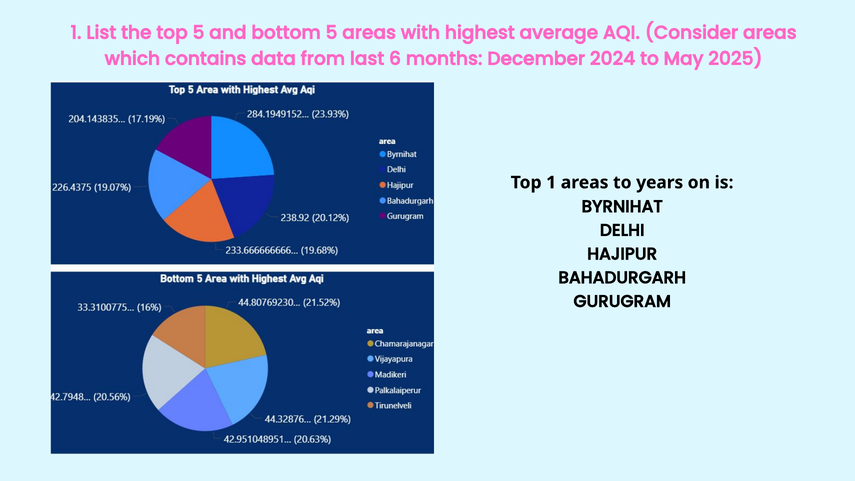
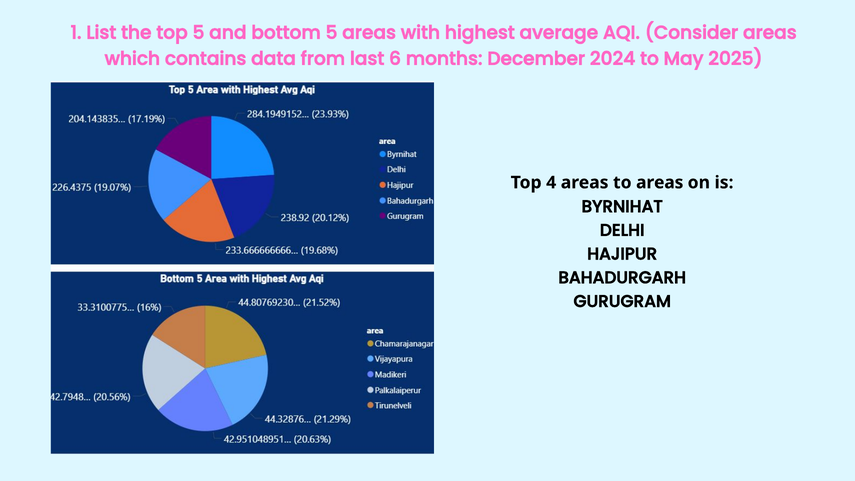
Top 1: 1 -> 4
to years: years -> areas
